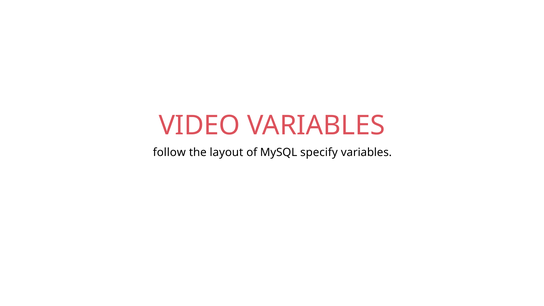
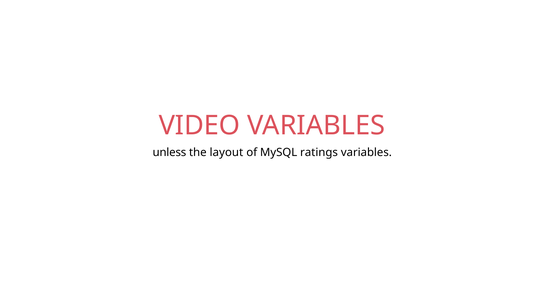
follow: follow -> unless
specify: specify -> ratings
